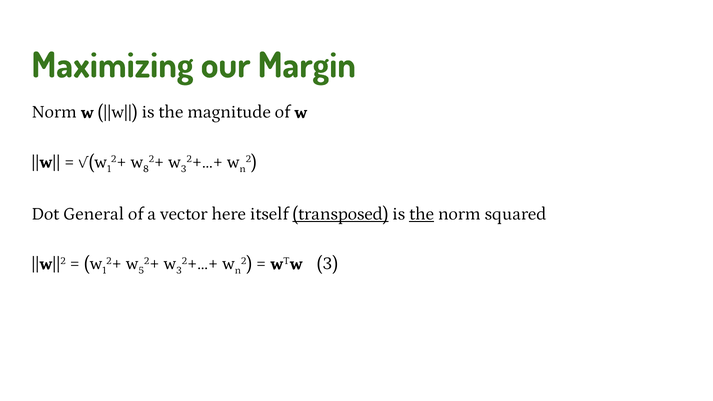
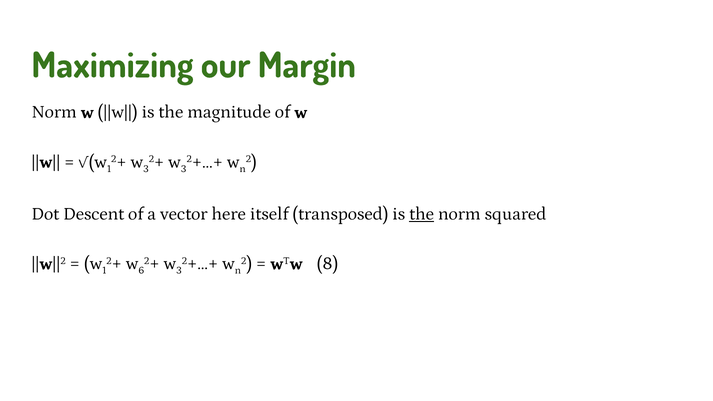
8 at (146, 169): 8 -> 3
General: General -> Descent
transposed underline: present -> none
5: 5 -> 6
wTw 3: 3 -> 8
